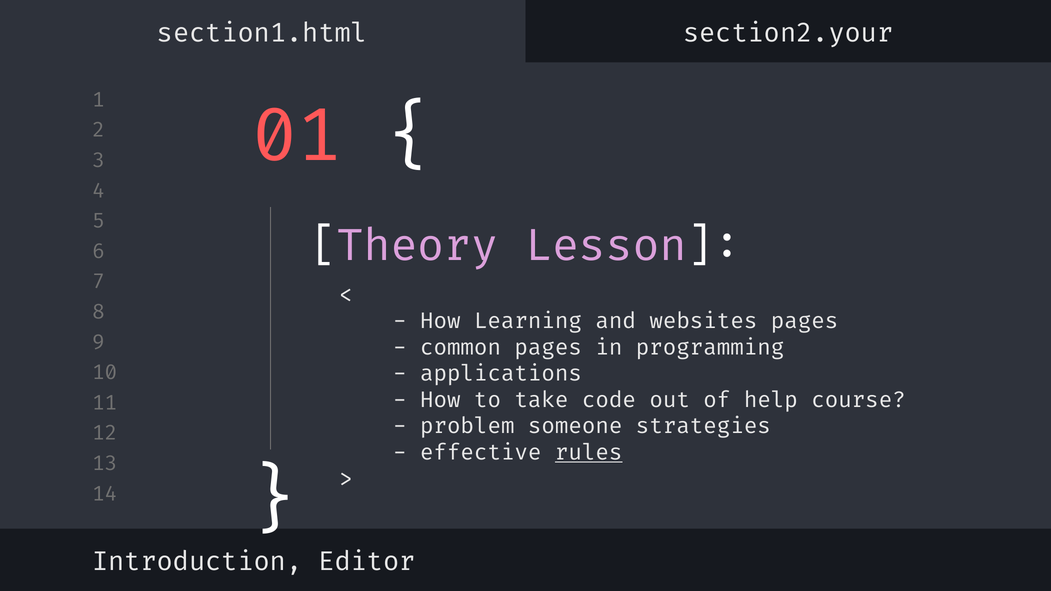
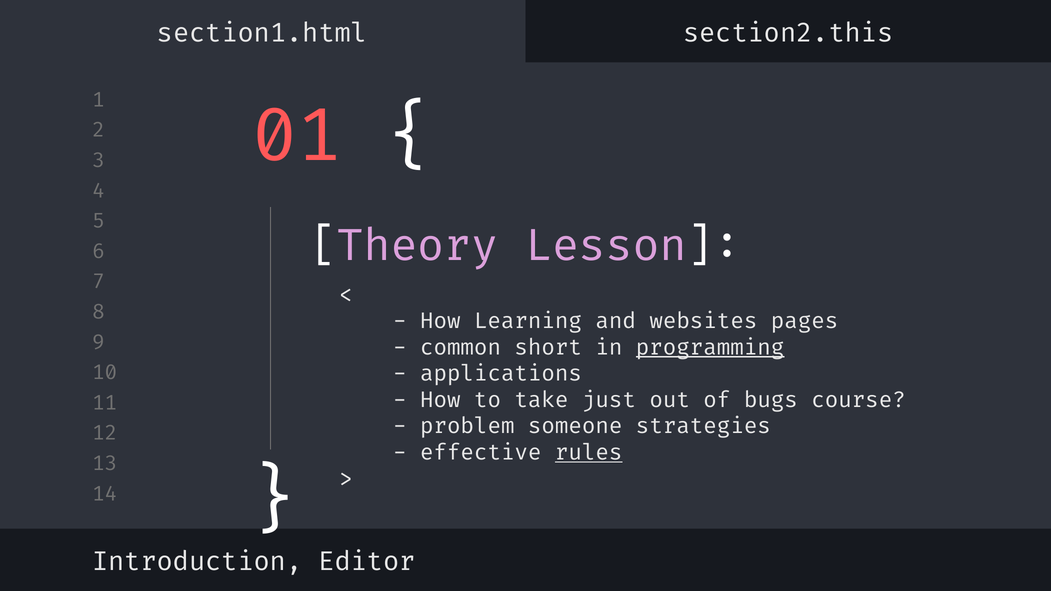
section2.your: section2.your -> section2.this
common pages: pages -> short
programming underline: none -> present
code: code -> just
help: help -> bugs
